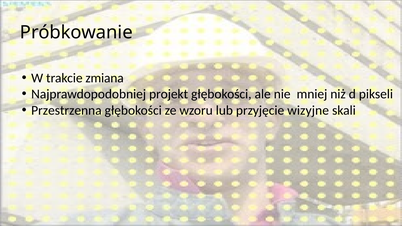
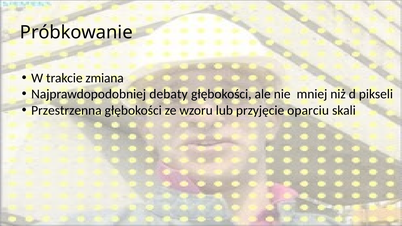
projekt: projekt -> debaty
wizyjne: wizyjne -> oparciu
